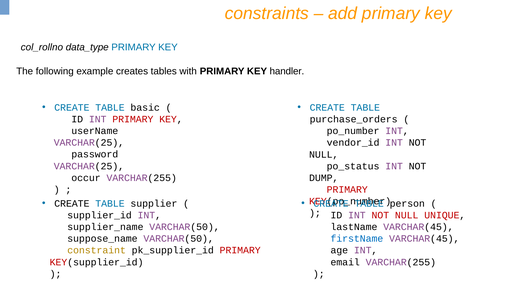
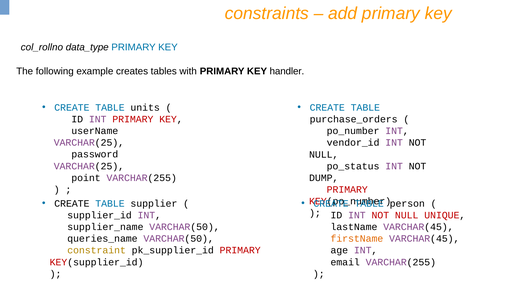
basic: basic -> units
occur: occur -> point
suppose_name: suppose_name -> queries_name
firstName colour: blue -> orange
